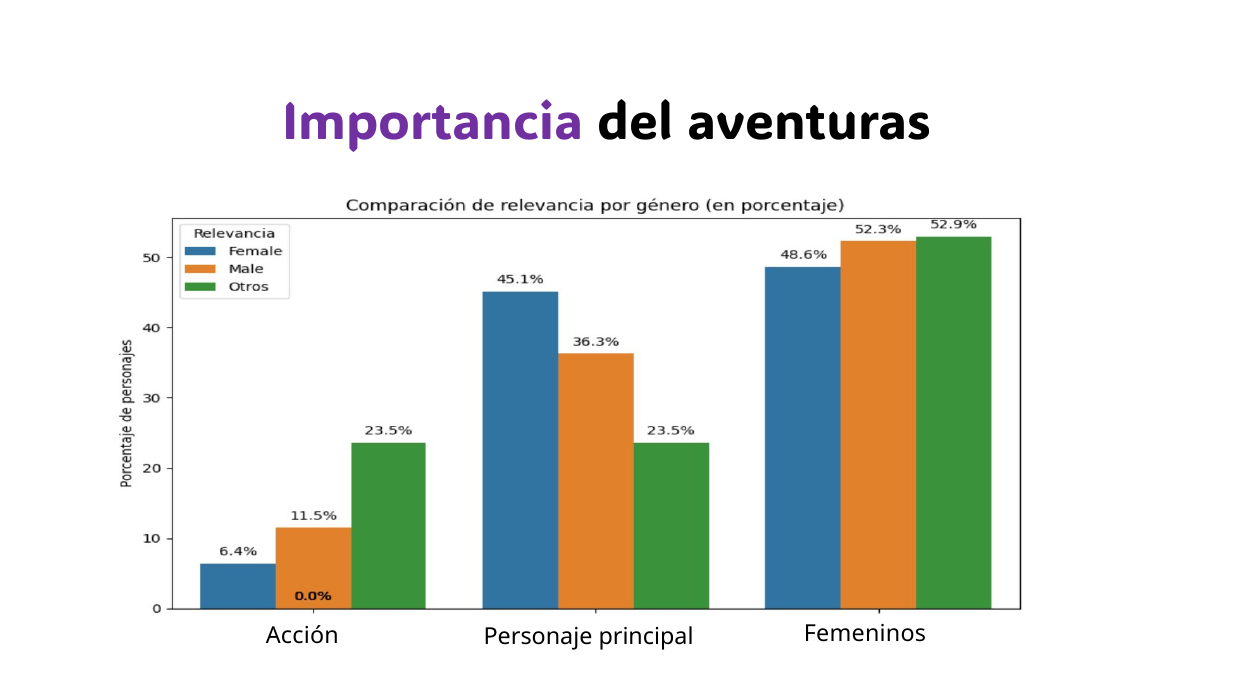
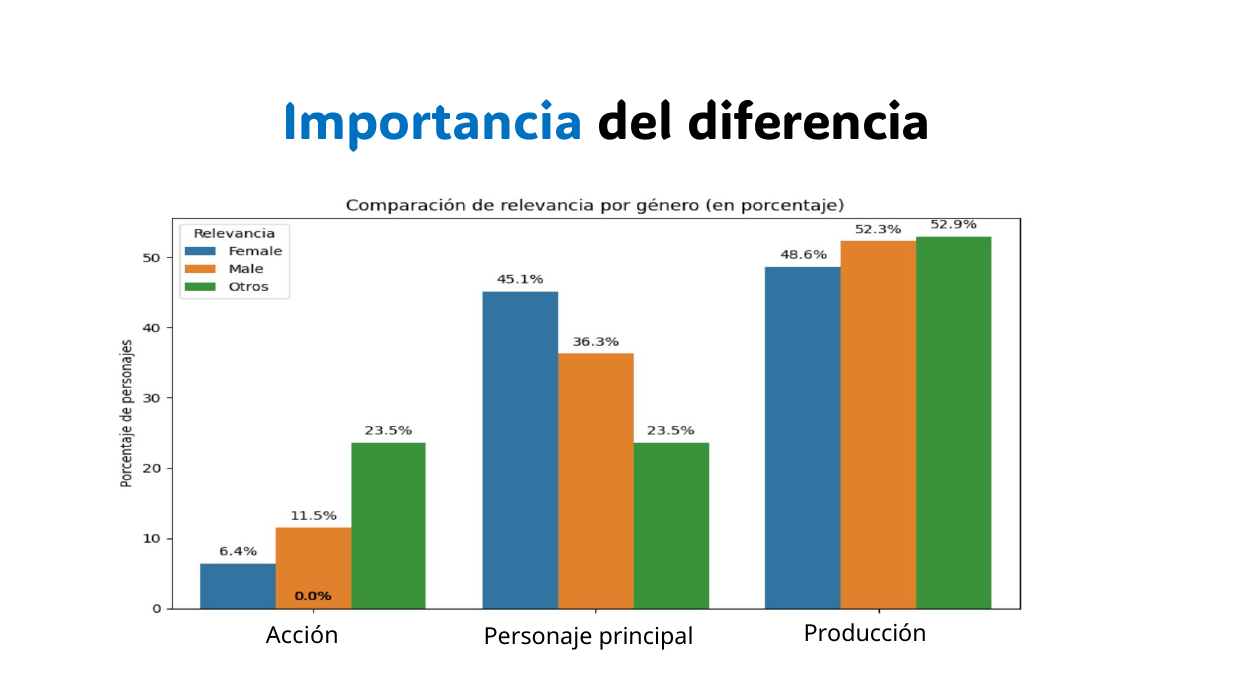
Importancia colour: purple -> blue
aventuras: aventuras -> diferencia
Femeninos: Femeninos -> Producción
